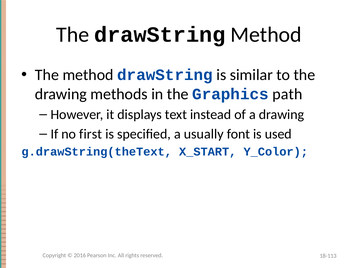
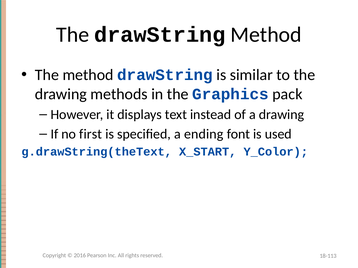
path: path -> pack
usually: usually -> ending
